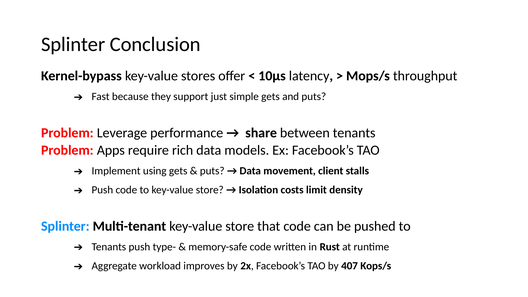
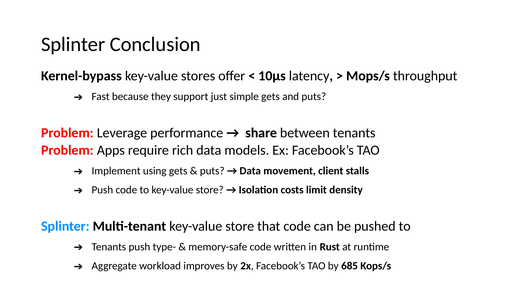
407: 407 -> 685
